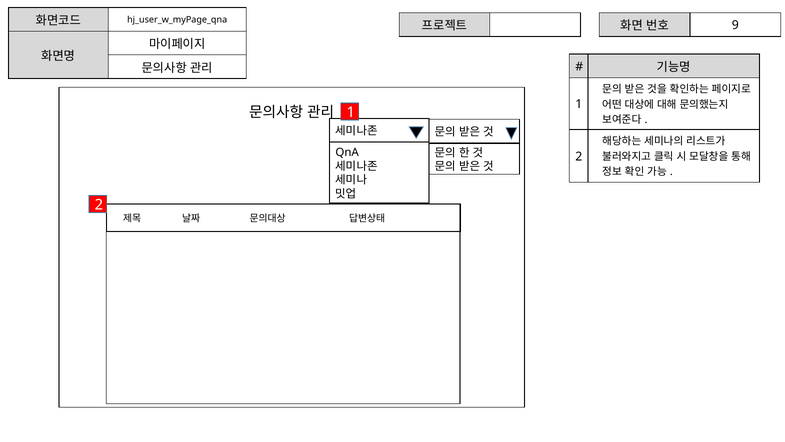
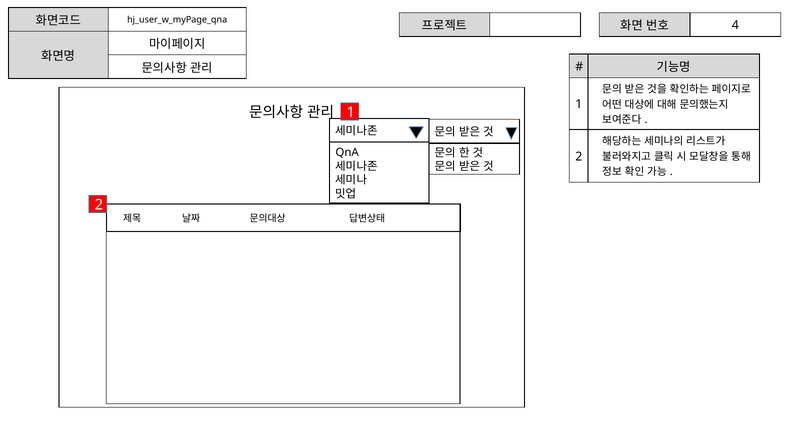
9: 9 -> 4
